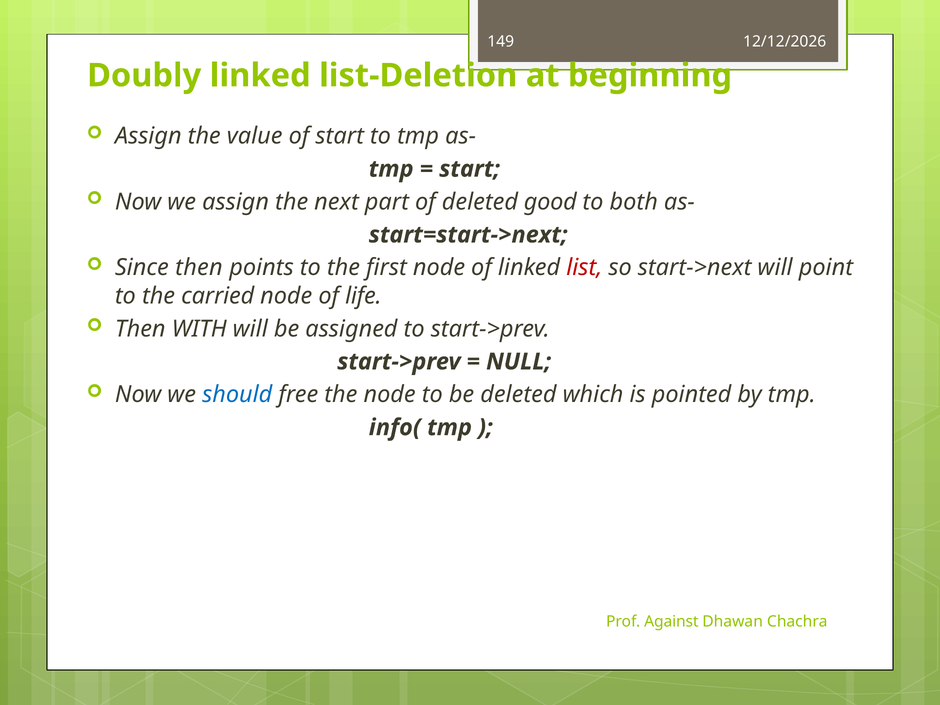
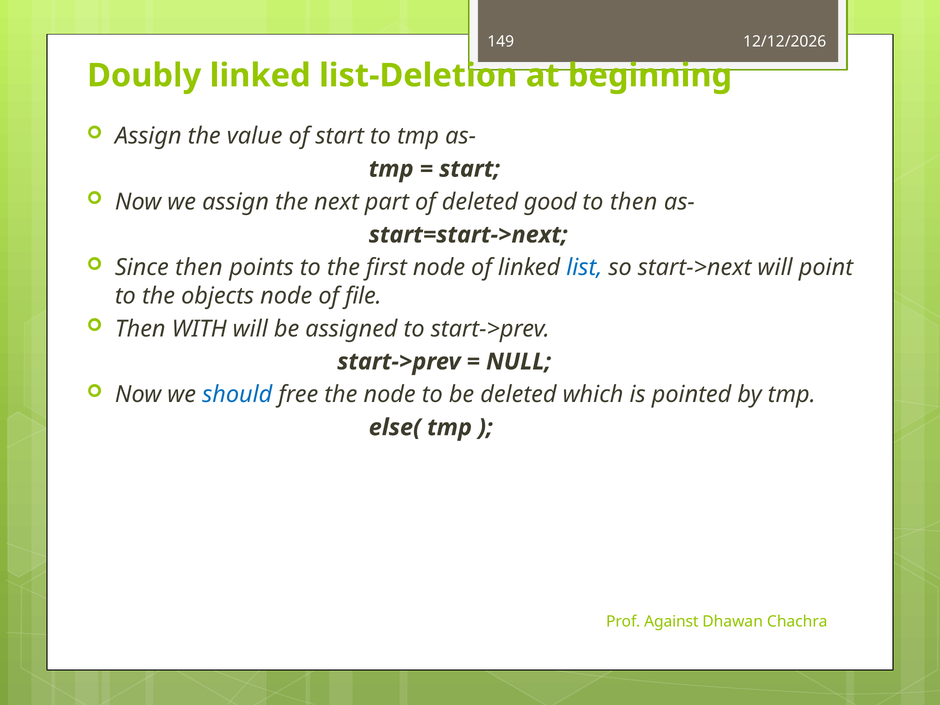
to both: both -> then
list colour: red -> blue
carried: carried -> objects
life: life -> file
info(: info( -> else(
